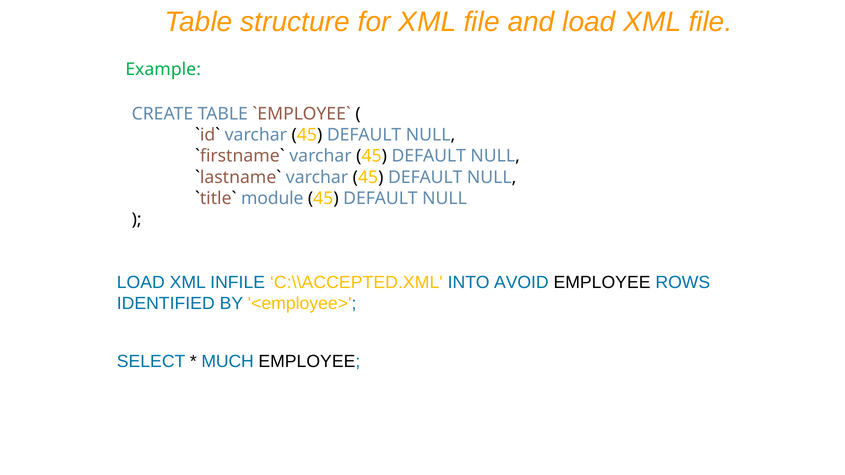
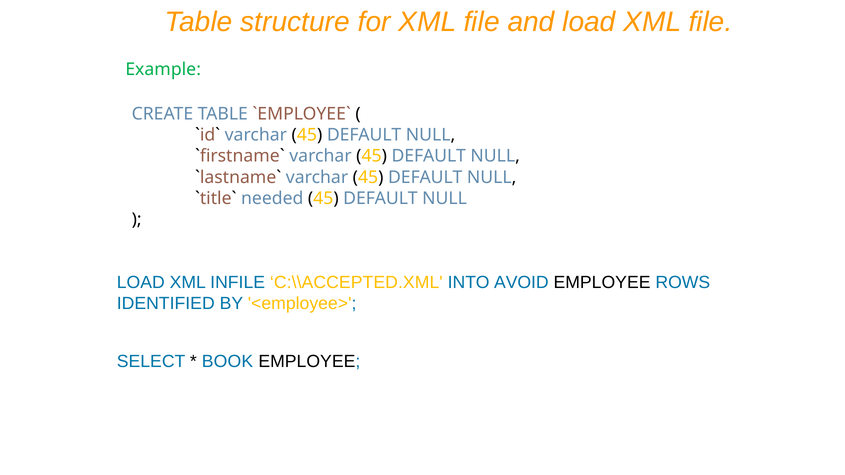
module: module -> needed
MUCH: MUCH -> BOOK
